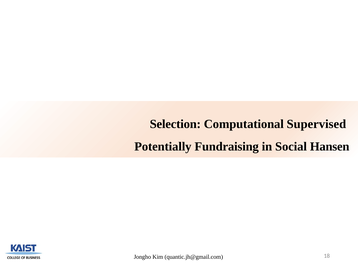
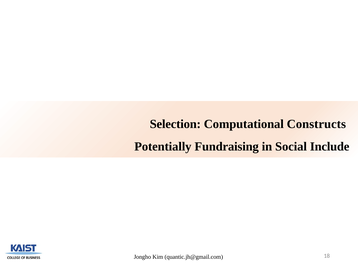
Supervised: Supervised -> Constructs
Hansen: Hansen -> Include
